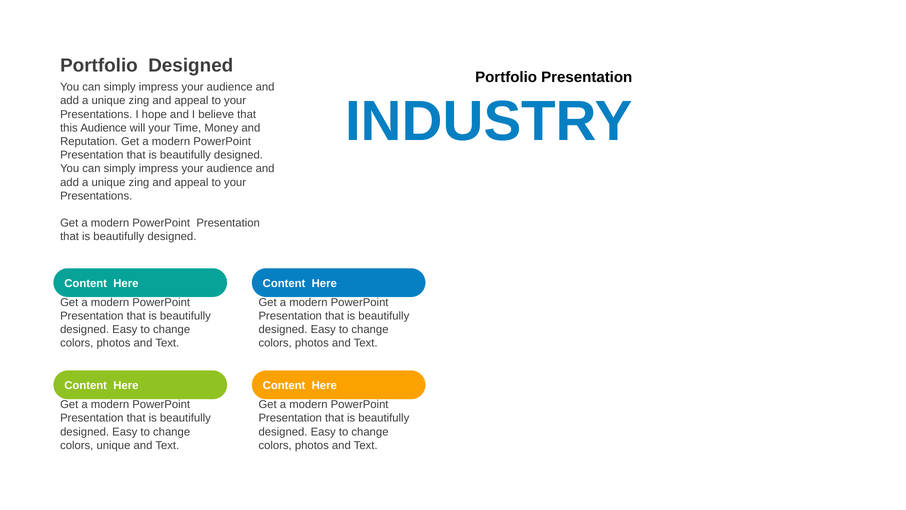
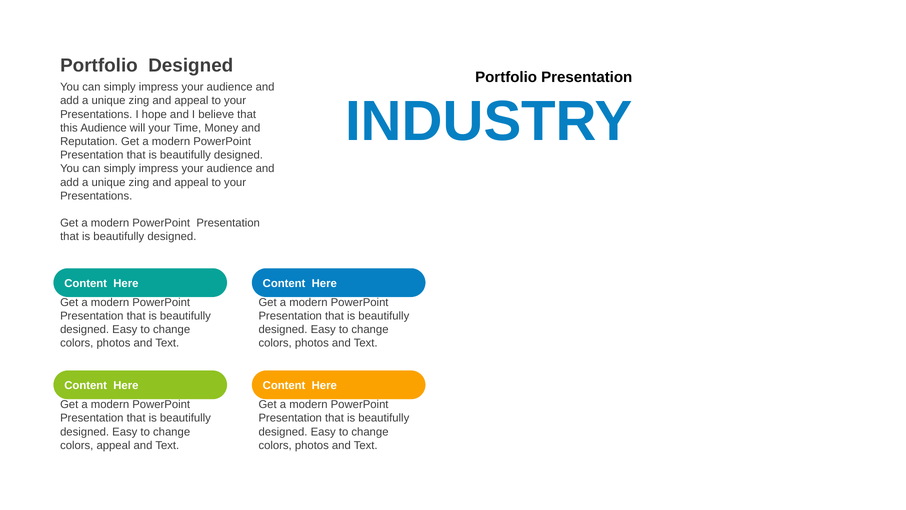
colors unique: unique -> appeal
